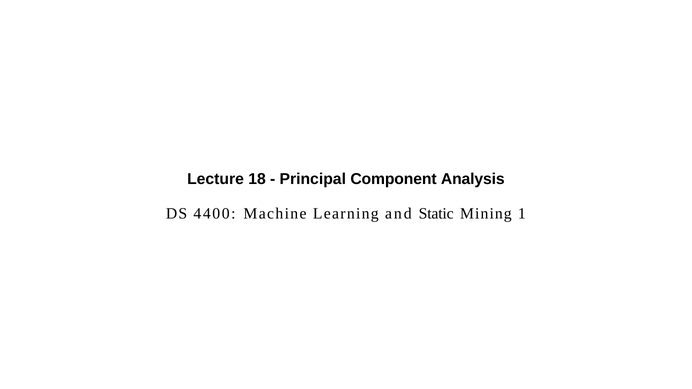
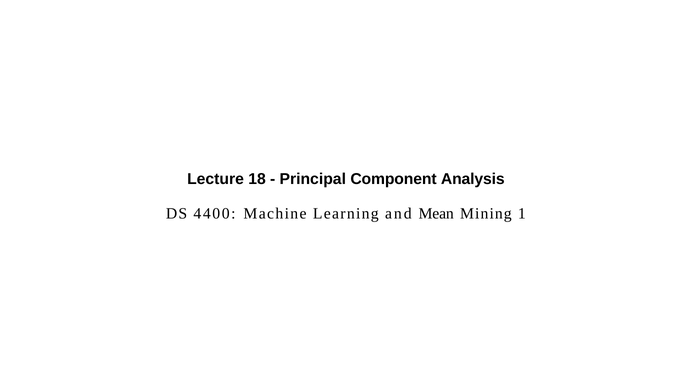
Static: Static -> Mean
